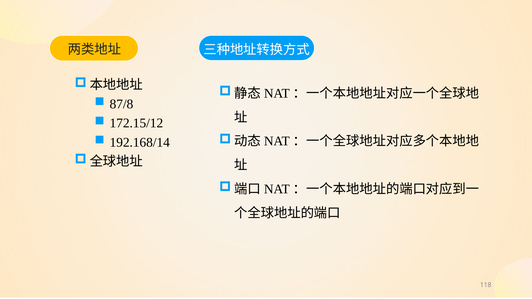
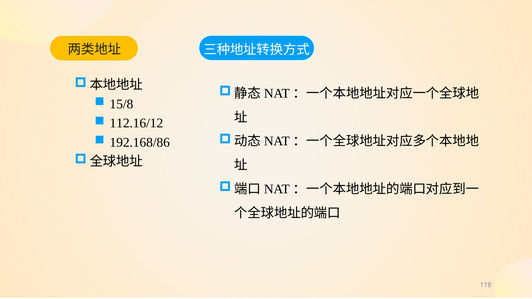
87/8: 87/8 -> 15/8
172.15/12: 172.15/12 -> 112.16/12
192.168/14: 192.168/14 -> 192.168/86
